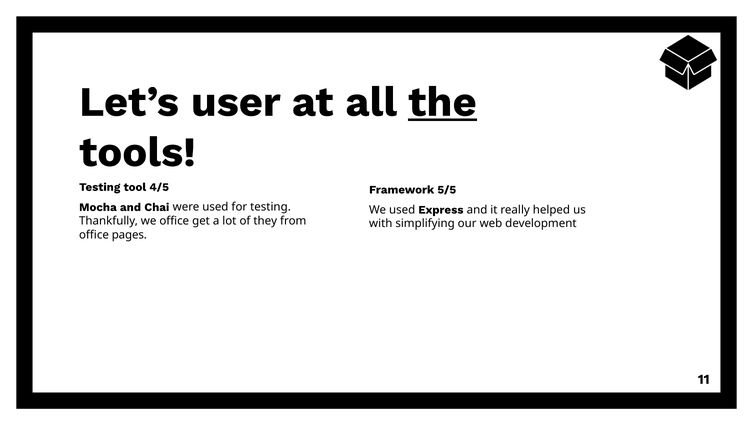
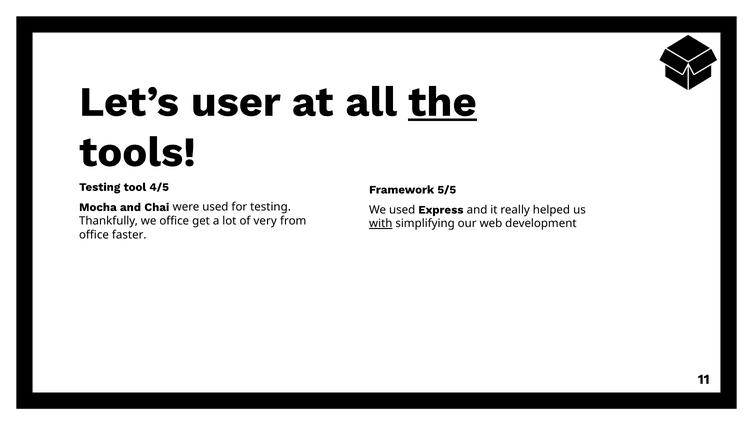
they: they -> very
with underline: none -> present
pages: pages -> faster
